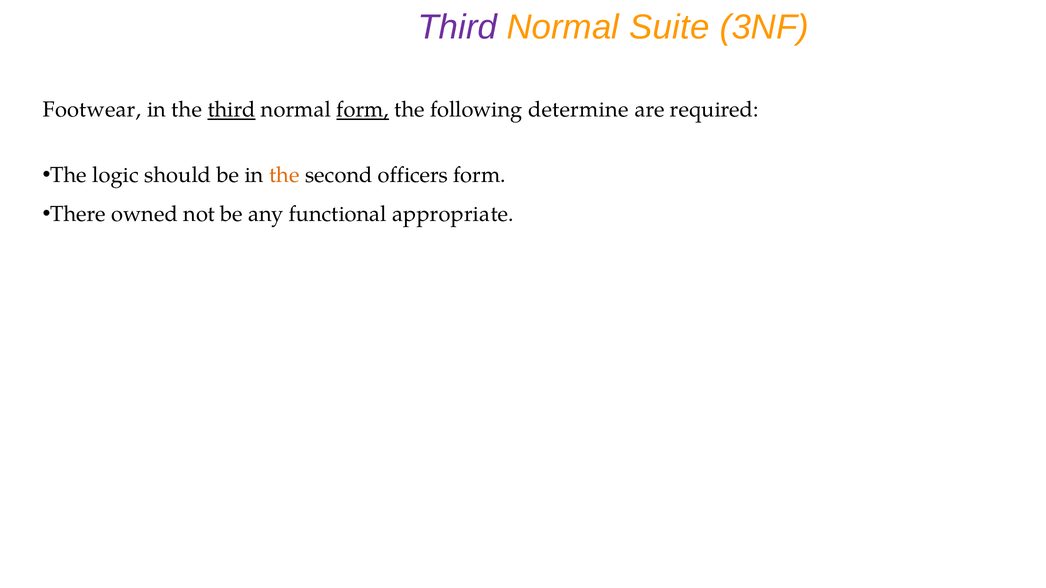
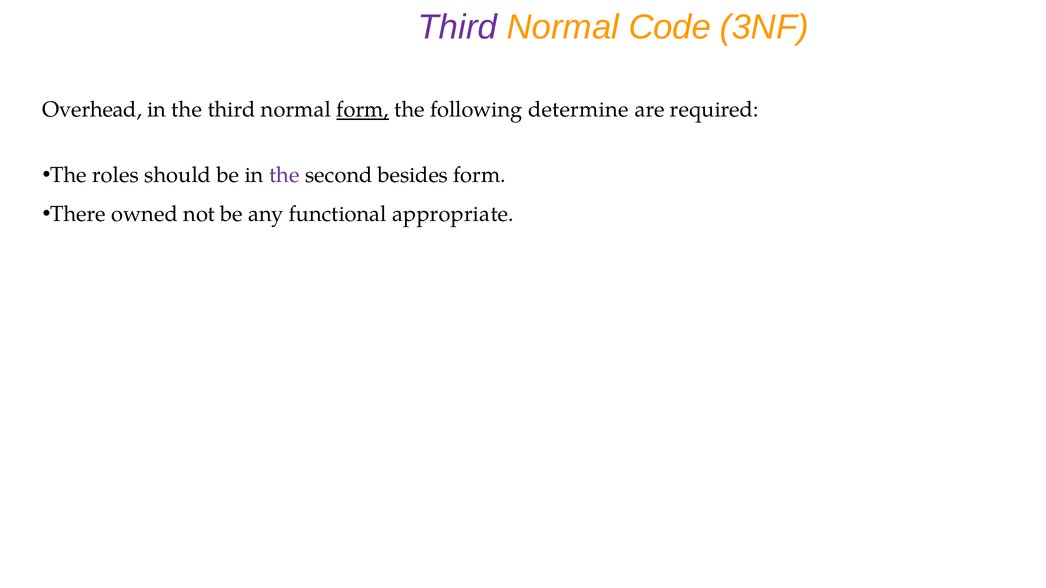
Suite: Suite -> Code
Footwear: Footwear -> Overhead
third at (231, 110) underline: present -> none
logic: logic -> roles
the at (284, 175) colour: orange -> purple
officers: officers -> besides
